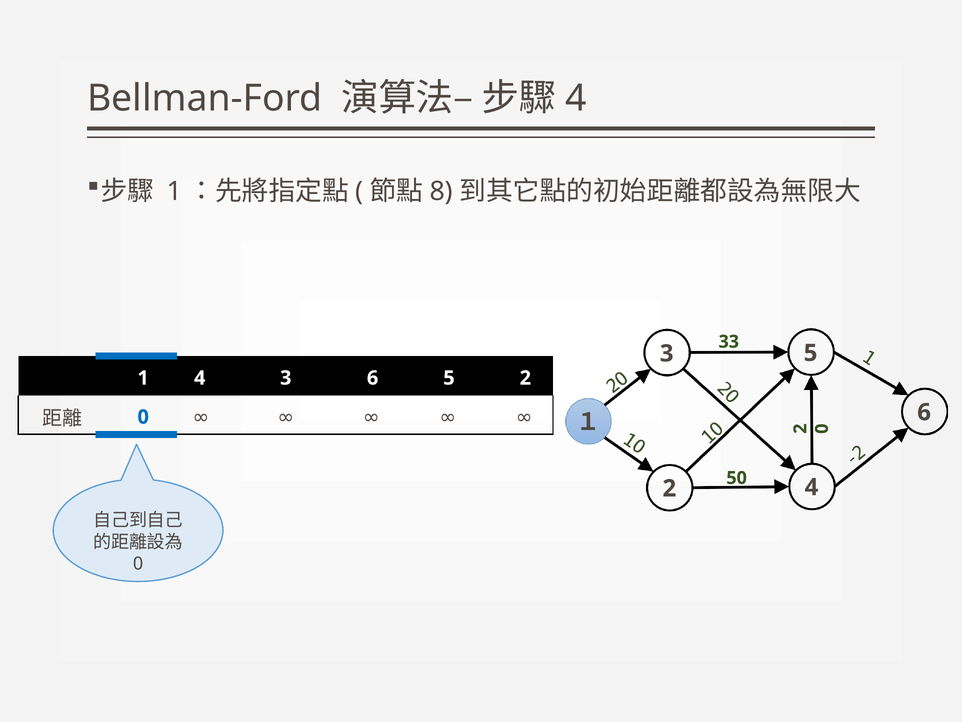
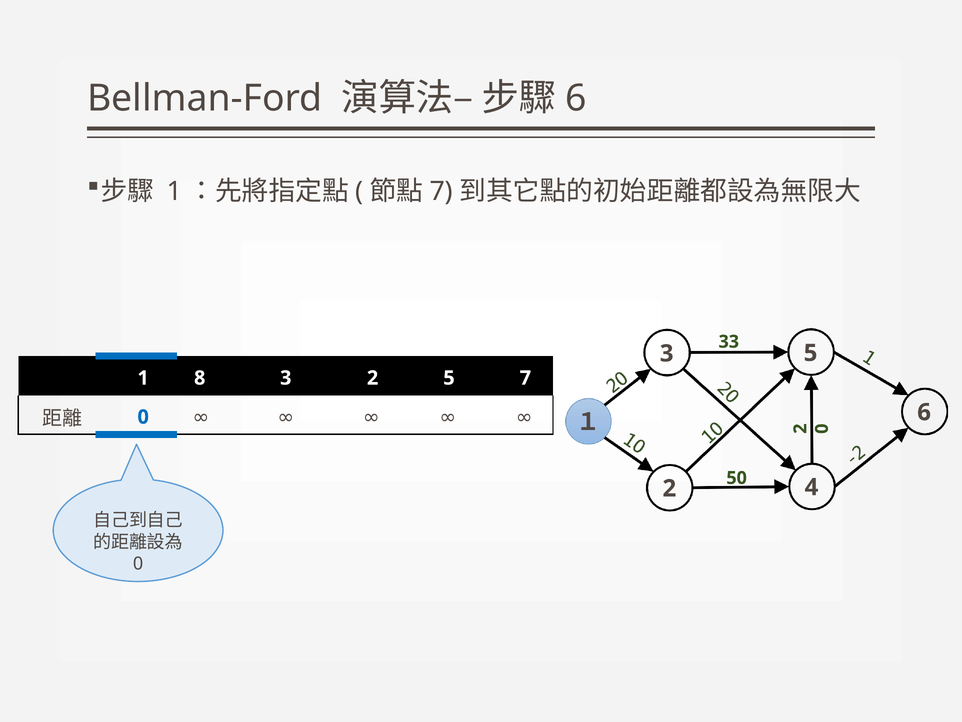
4 at (576, 98): 4 -> 6
8 at (441, 191): 8 -> 7
1 4: 4 -> 8
6 at (373, 378): 6 -> 2
5 2: 2 -> 7
